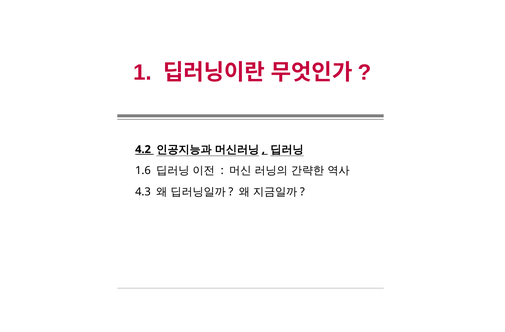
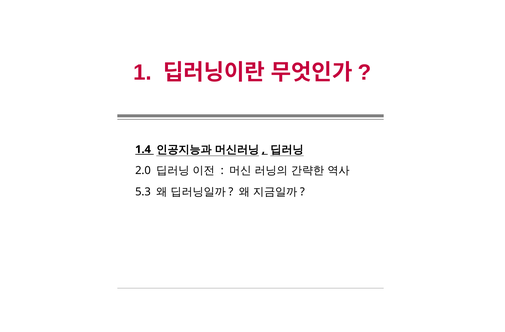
4.2: 4.2 -> 1.4
1.6: 1.6 -> 2.0
4.3: 4.3 -> 5.3
